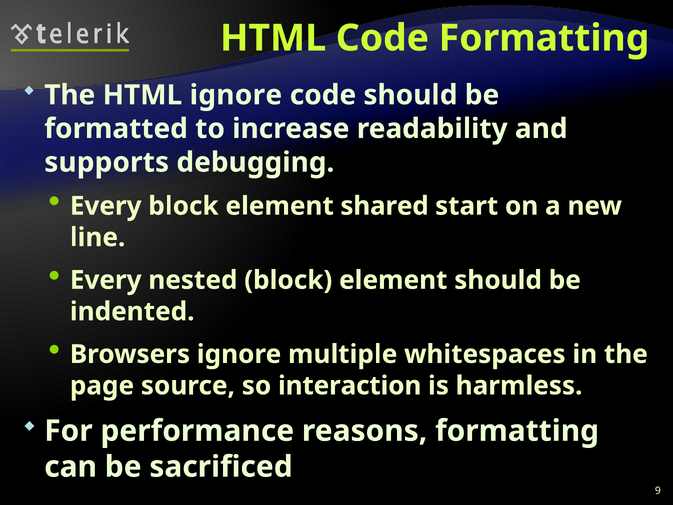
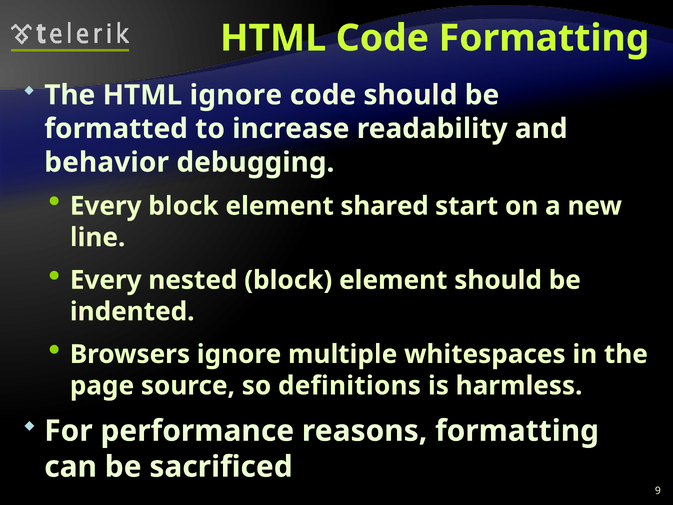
supports: supports -> behavior
interaction: interaction -> definitions
